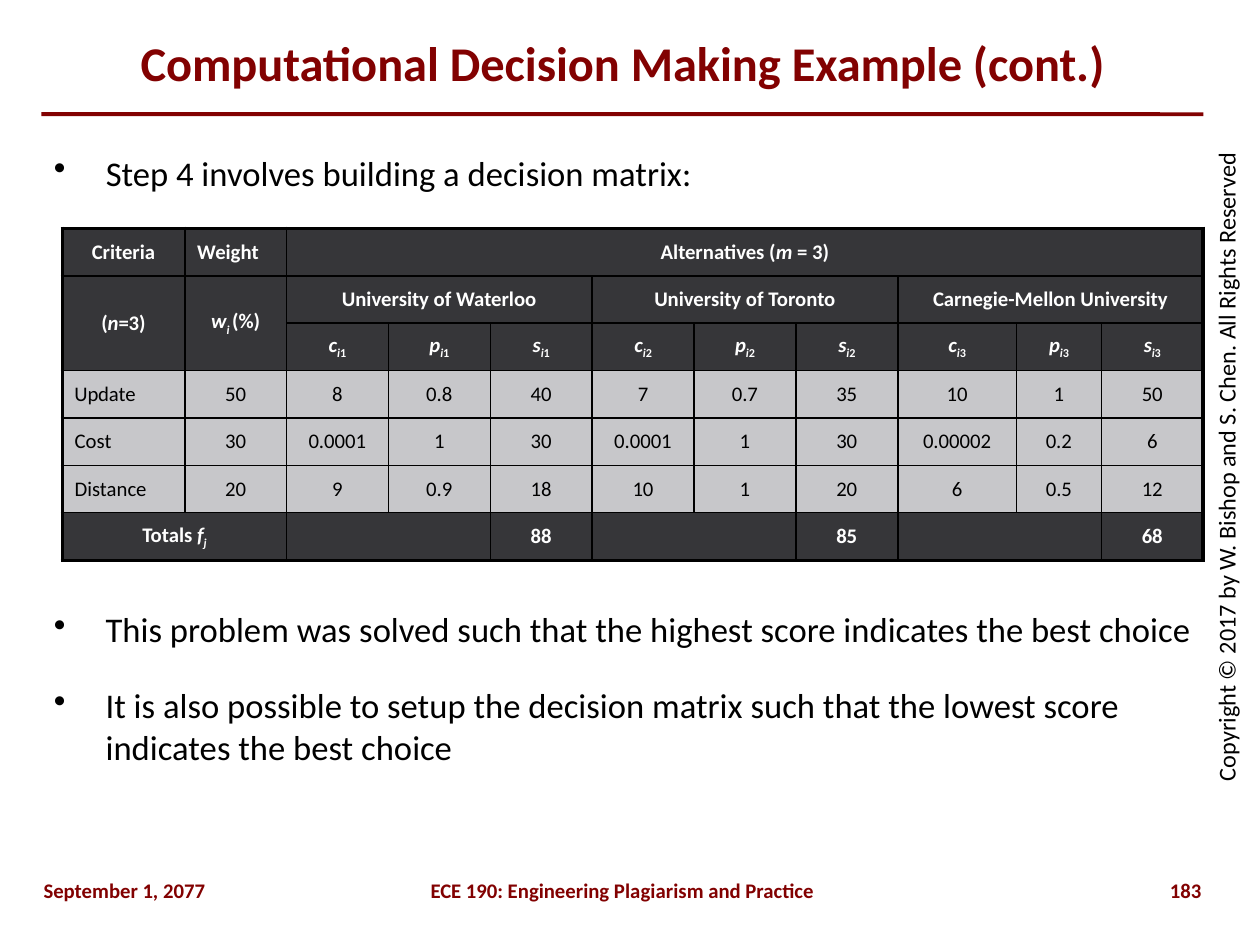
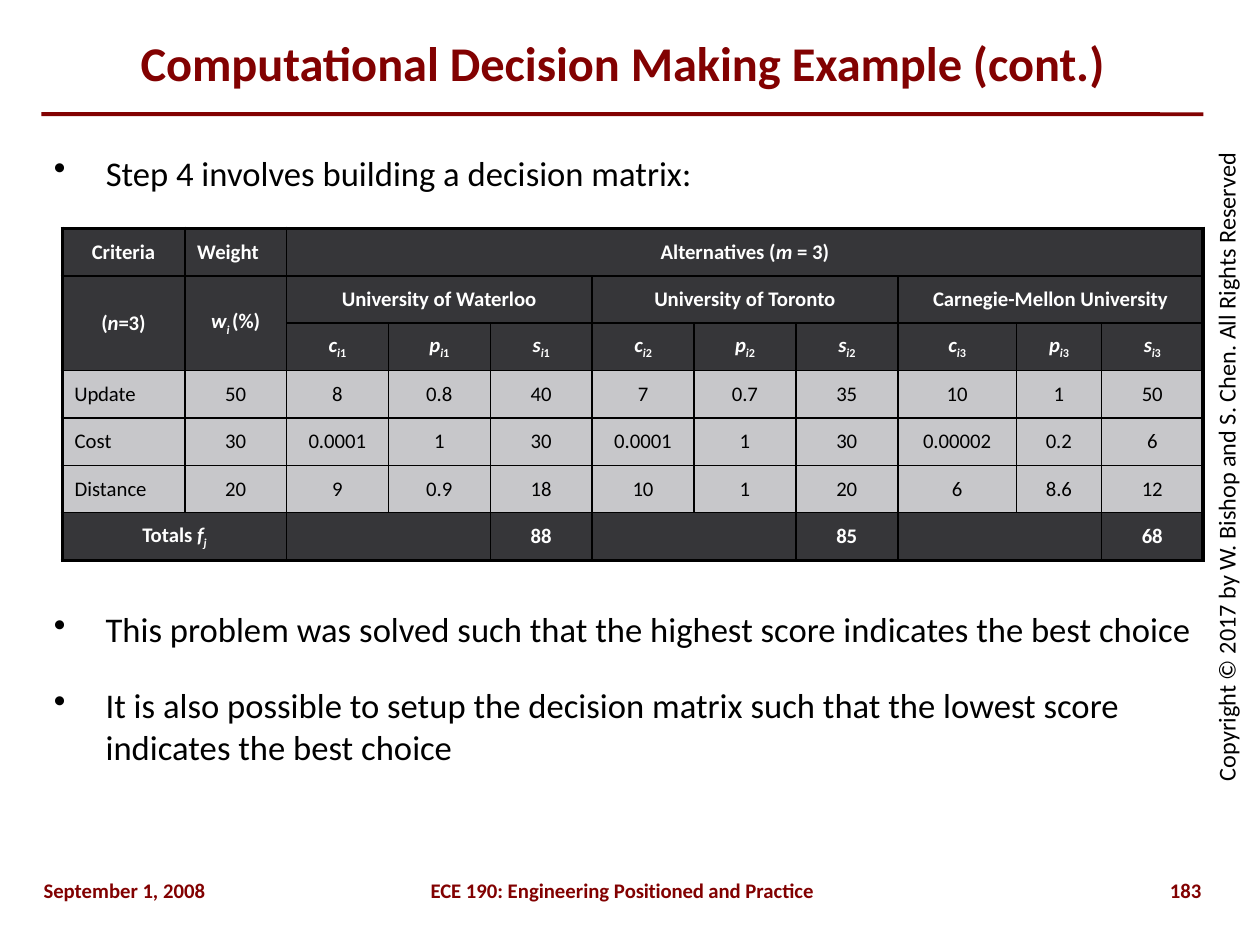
0.5: 0.5 -> 8.6
2077: 2077 -> 2008
Plagiarism: Plagiarism -> Positioned
